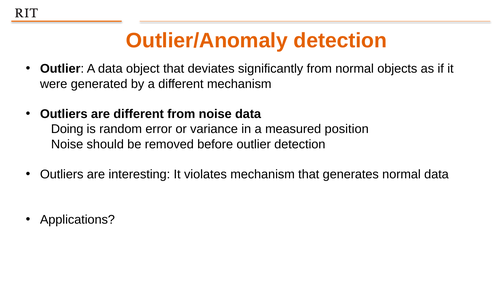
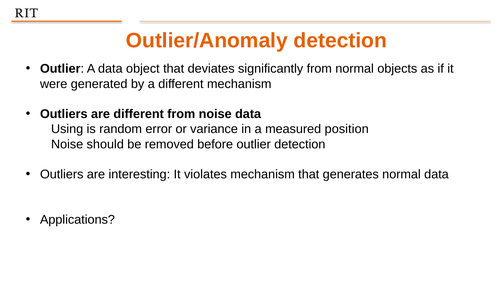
Doing: Doing -> Using
